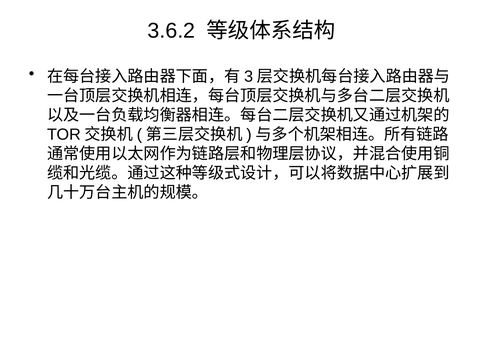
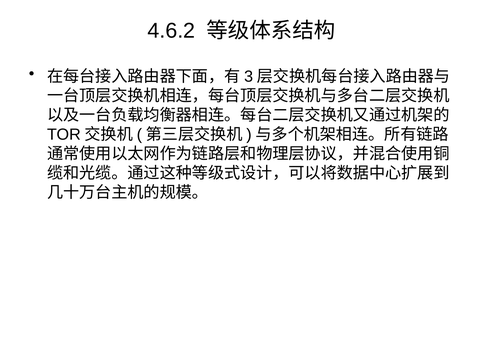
3.6.2: 3.6.2 -> 4.6.2
